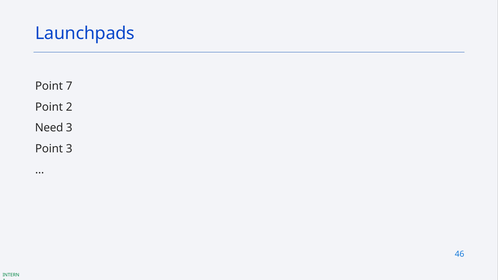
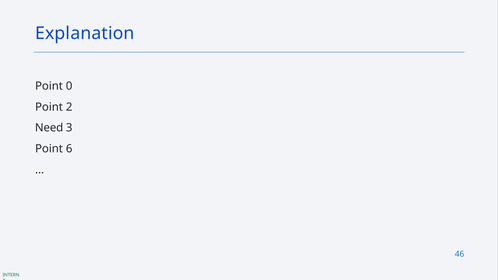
Launchpads: Launchpads -> Explanation
7: 7 -> 0
Point 3: 3 -> 6
